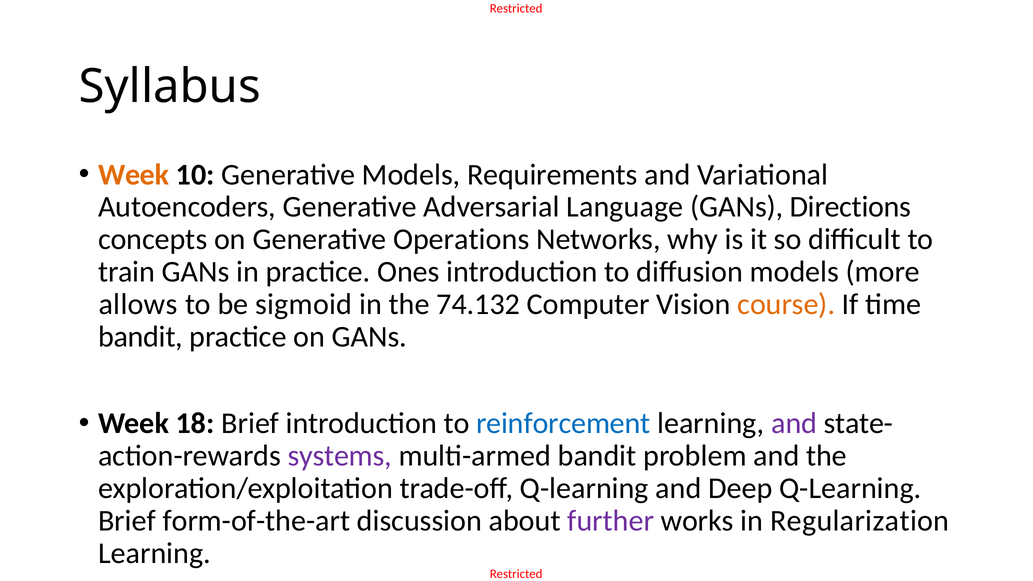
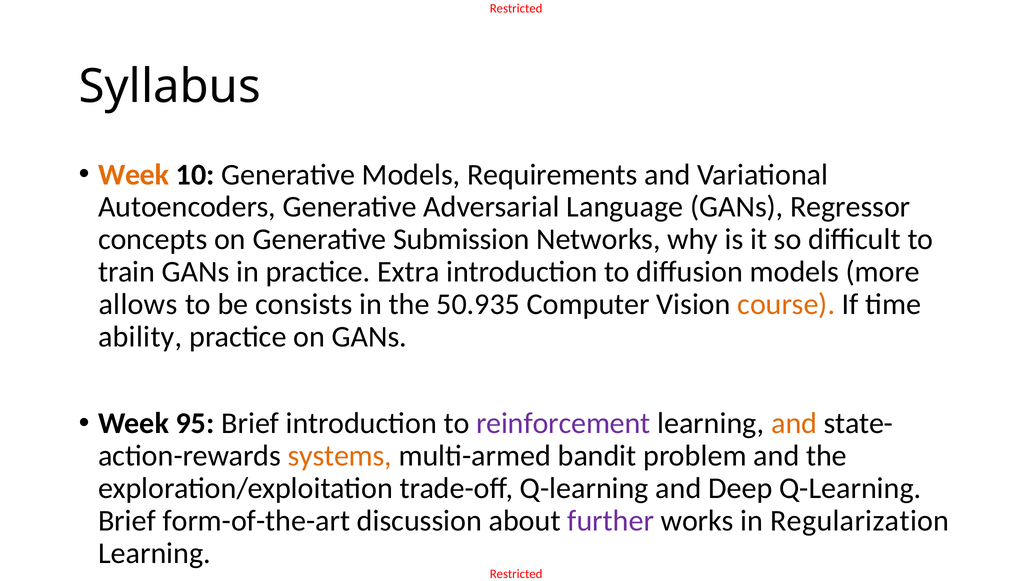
Directions: Directions -> Regressor
Operations: Operations -> Submission
Ones: Ones -> Extra
sigmoid: sigmoid -> consists
74.132: 74.132 -> 50.935
bandit at (140, 337): bandit -> ability
18: 18 -> 95
reinforcement colour: blue -> purple
and at (794, 423) colour: purple -> orange
systems colour: purple -> orange
